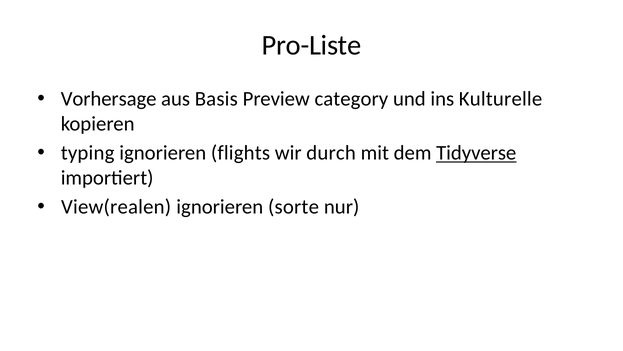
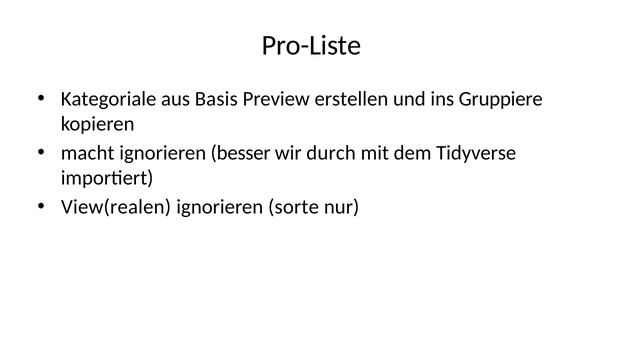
Vorhersage: Vorhersage -> Kategoriale
category: category -> erstellen
Kulturelle: Kulturelle -> Gruppiere
typing: typing -> macht
flights: flights -> besser
Tidyverse underline: present -> none
